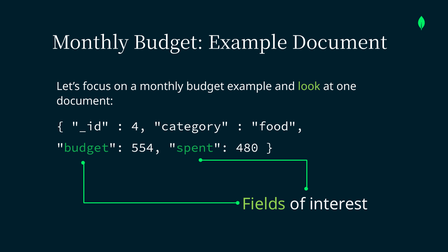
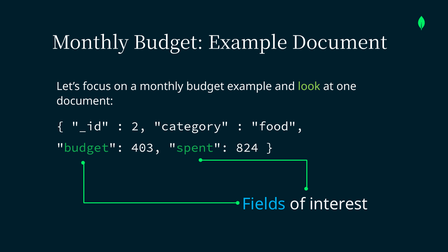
4: 4 -> 2
554: 554 -> 403
480: 480 -> 824
Fields colour: light green -> light blue
